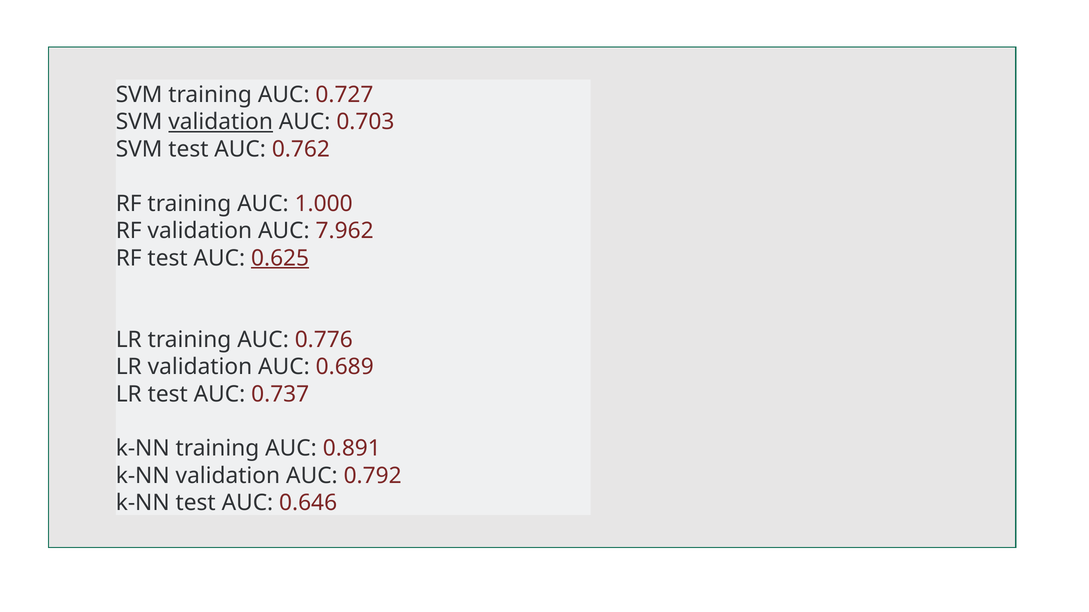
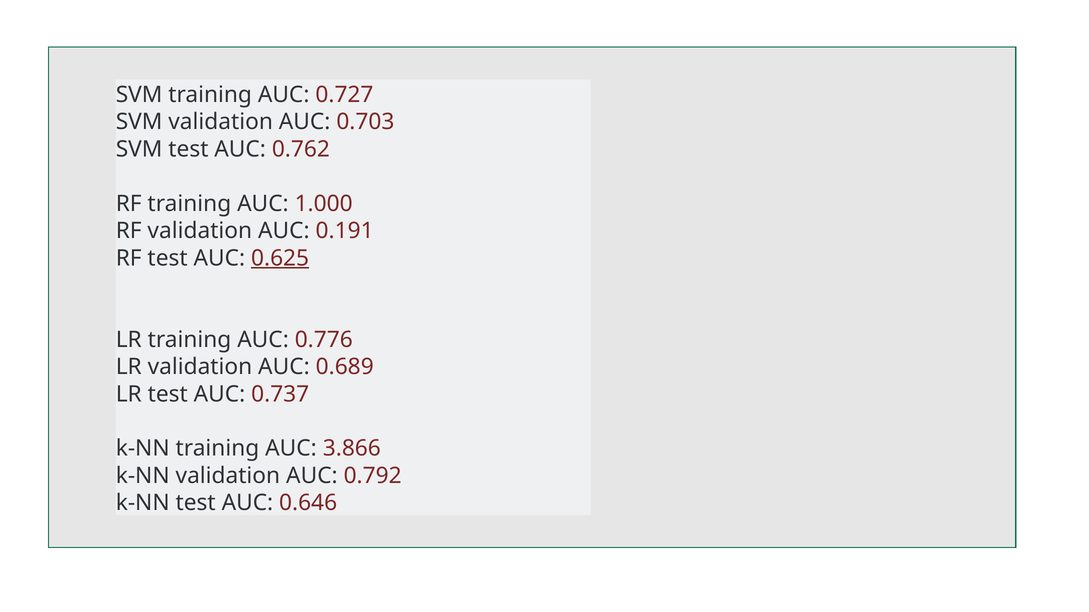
validation at (221, 122) underline: present -> none
7.962: 7.962 -> 0.191
0.891: 0.891 -> 3.866
